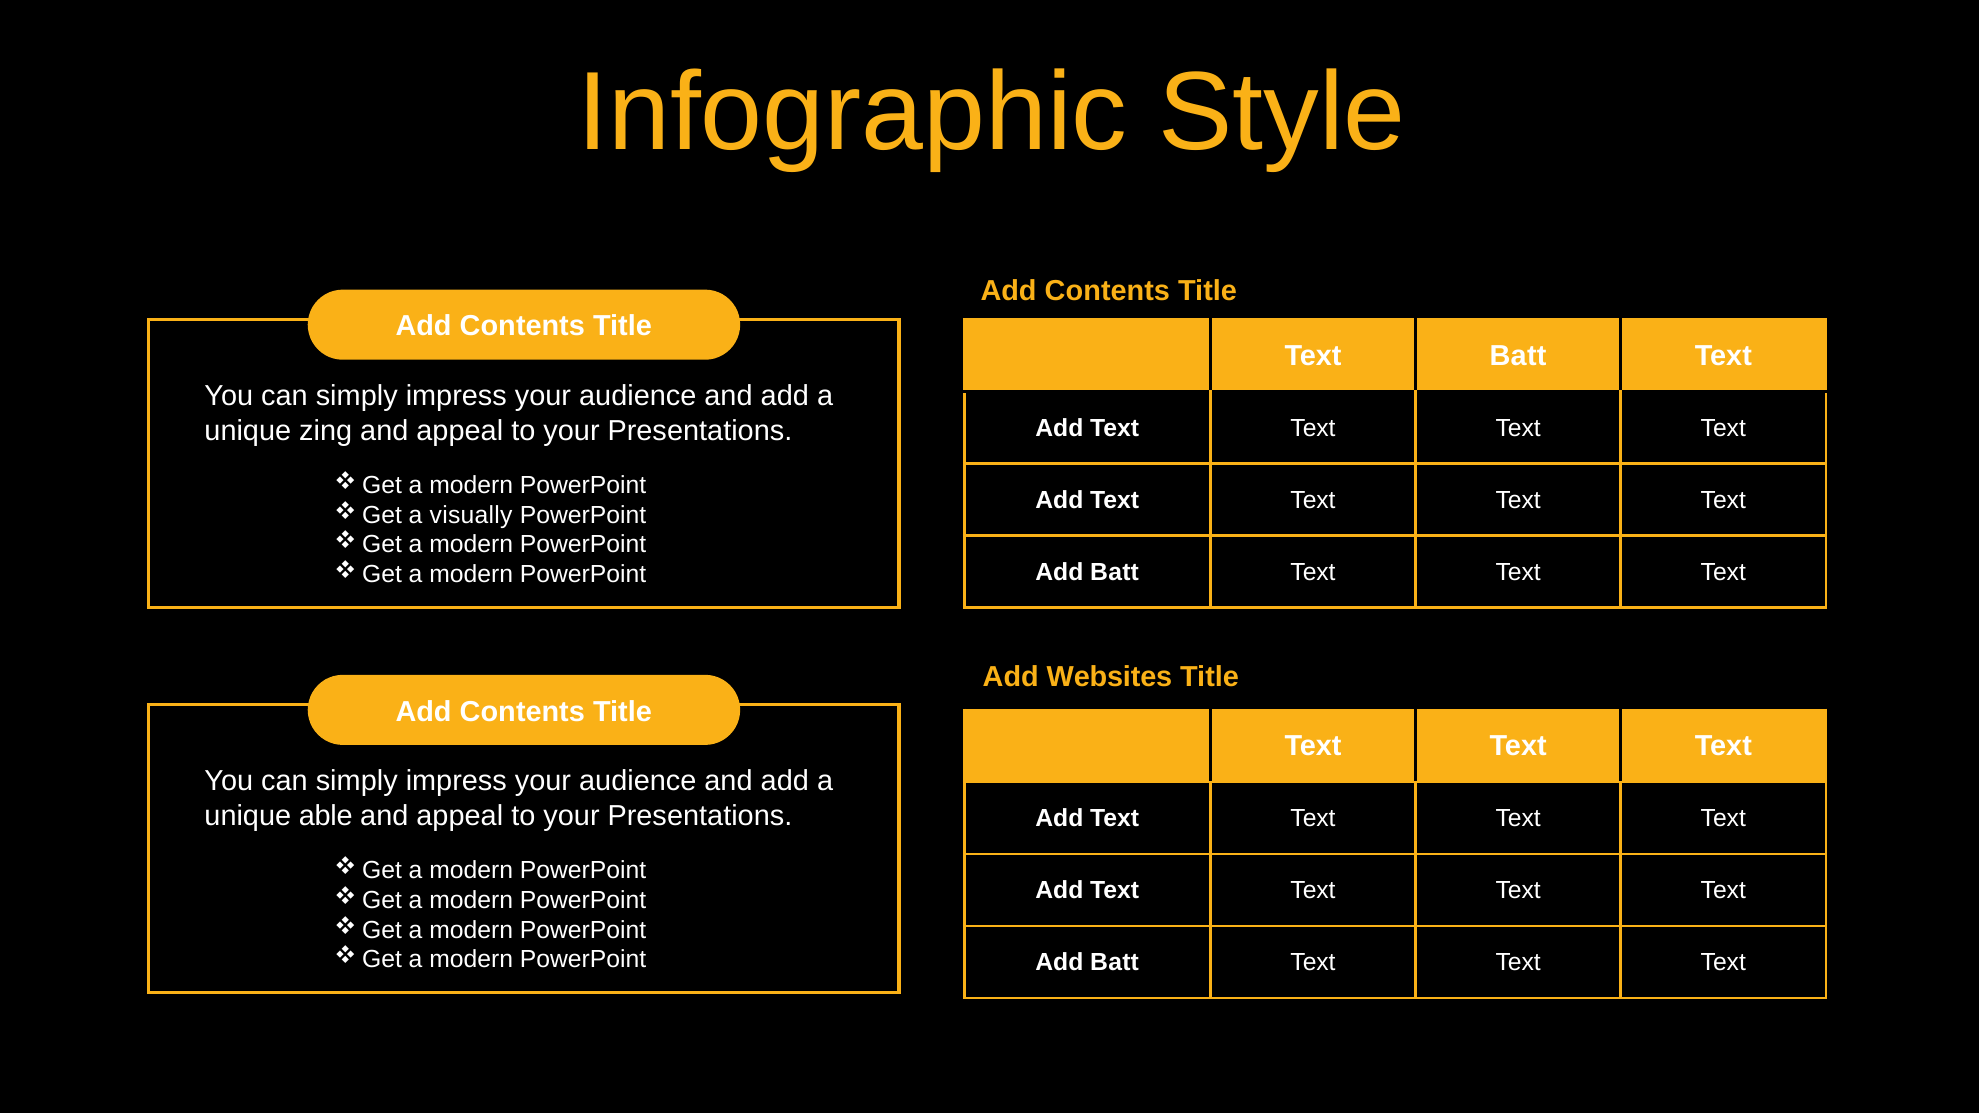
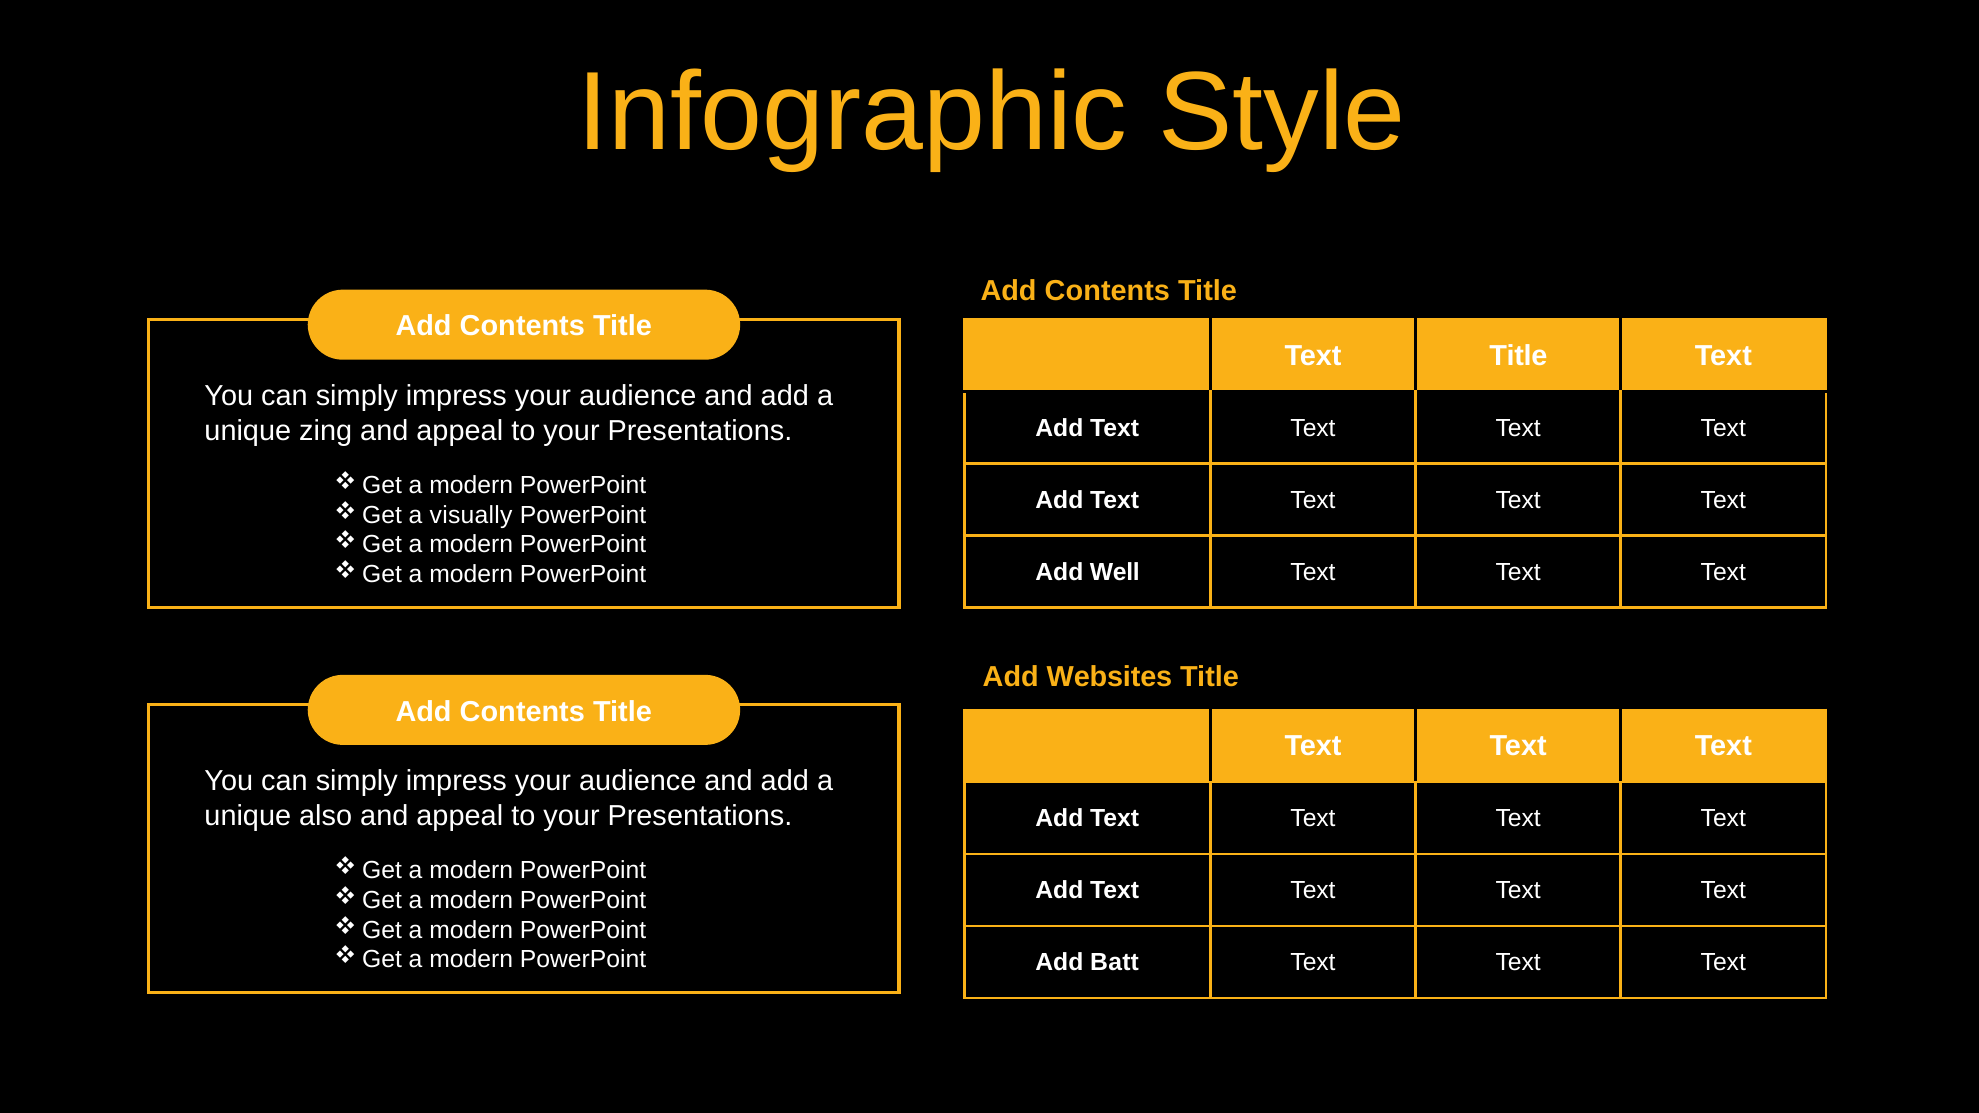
Text Batt: Batt -> Title
Batt at (1115, 572): Batt -> Well
able: able -> also
